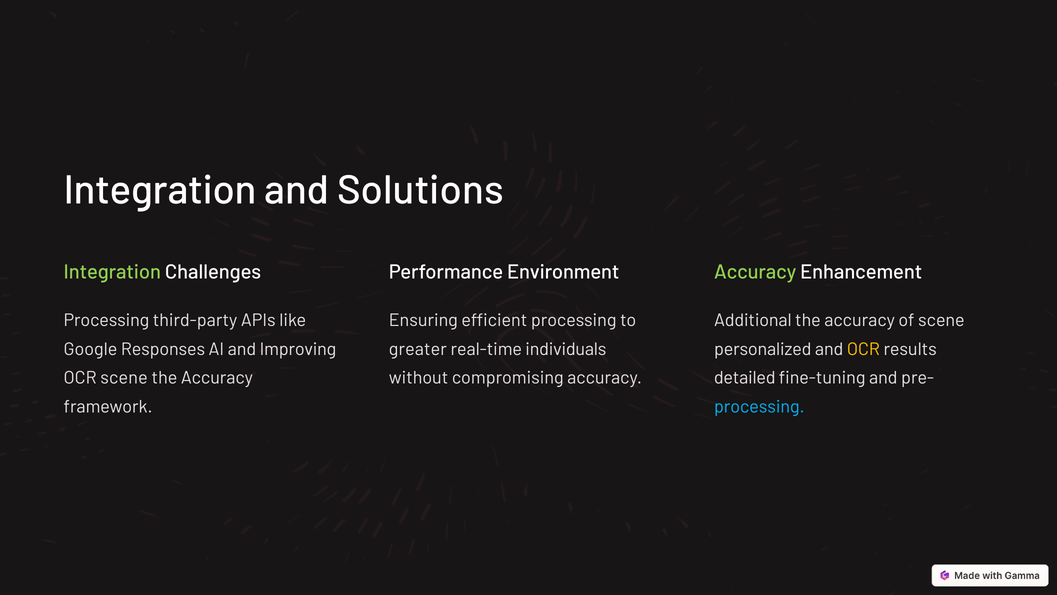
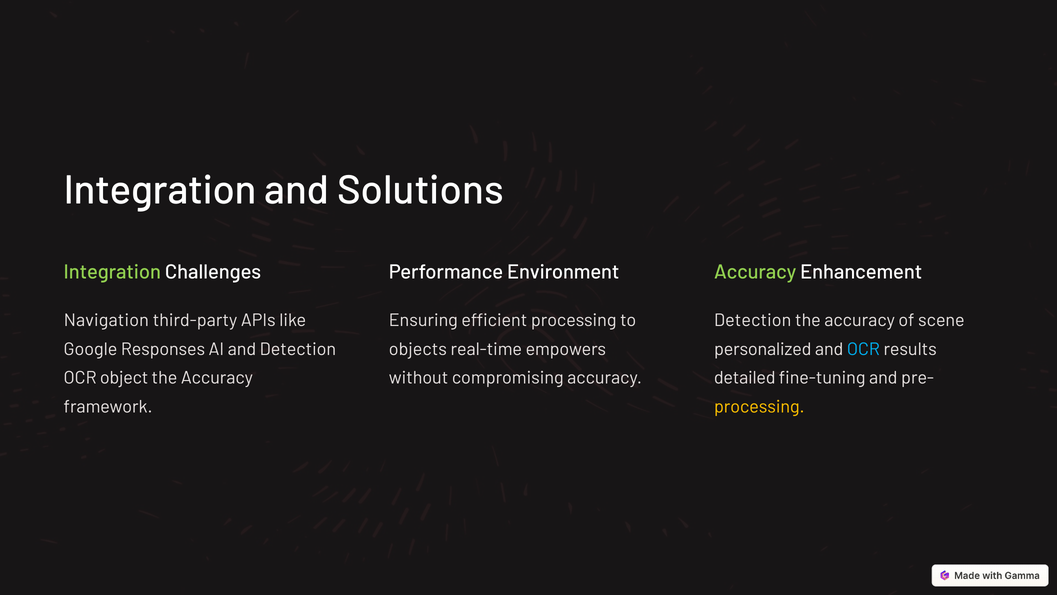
Processing at (106, 320): Processing -> Navigation
Additional at (753, 320): Additional -> Detection
and Improving: Improving -> Detection
greater: greater -> objects
individuals: individuals -> empowers
OCR at (863, 349) colour: yellow -> light blue
OCR scene: scene -> object
processing at (759, 407) colour: light blue -> yellow
